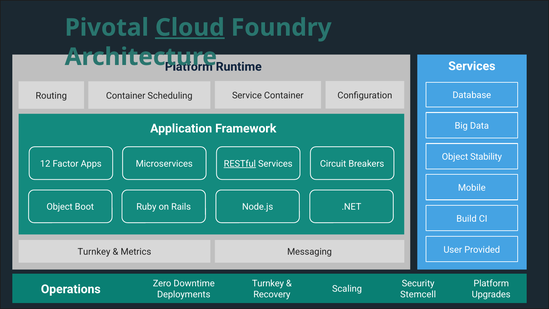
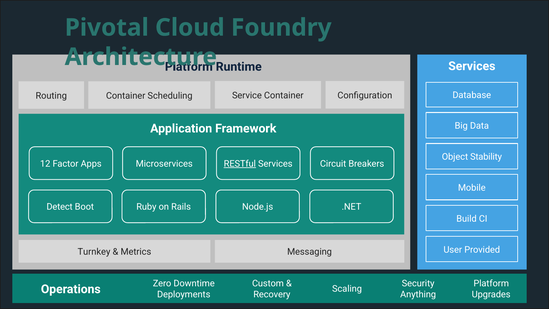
Cloud underline: present -> none
Object at (60, 207): Object -> Detect
Turnkey at (268, 283): Turnkey -> Custom
Stemcell: Stemcell -> Anything
